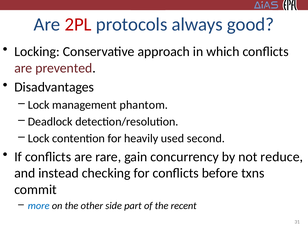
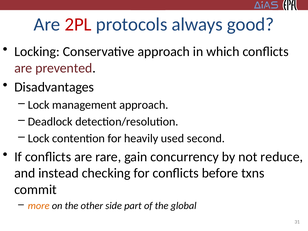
management phantom: phantom -> approach
more colour: blue -> orange
recent: recent -> global
